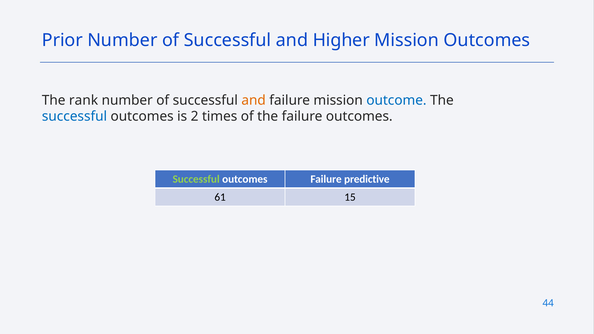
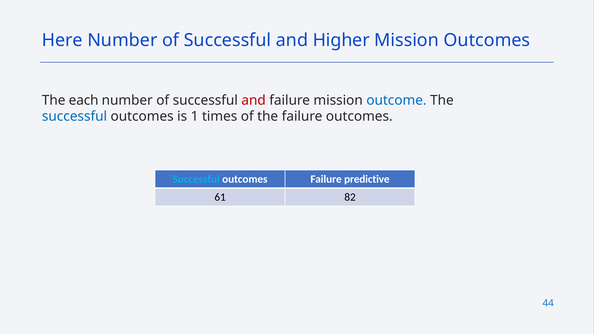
Prior: Prior -> Here
rank: rank -> each
and at (254, 100) colour: orange -> red
2: 2 -> 1
Successful at (196, 179) colour: light green -> light blue
15: 15 -> 82
